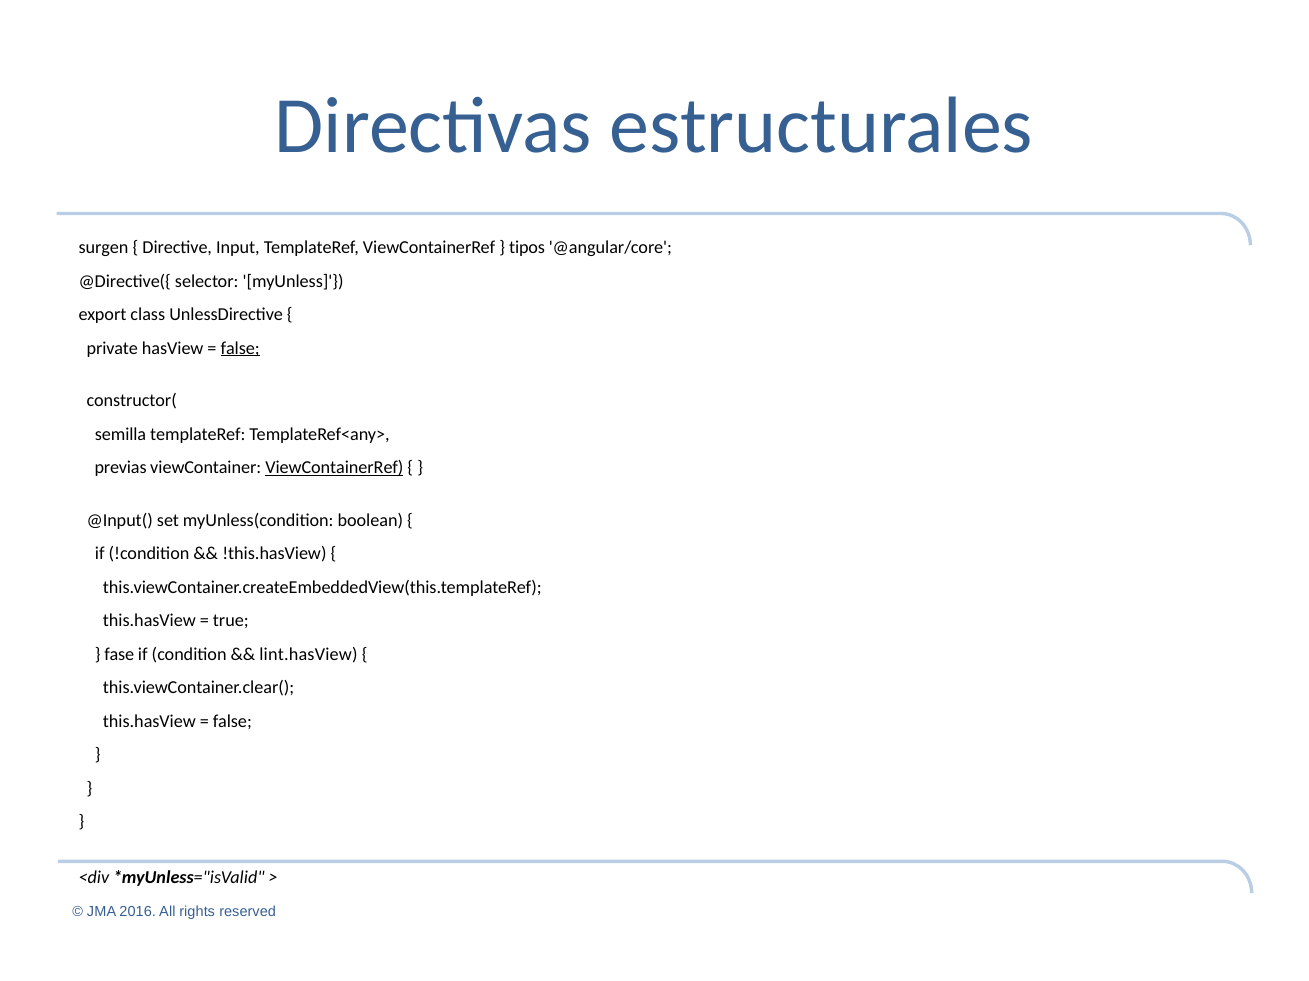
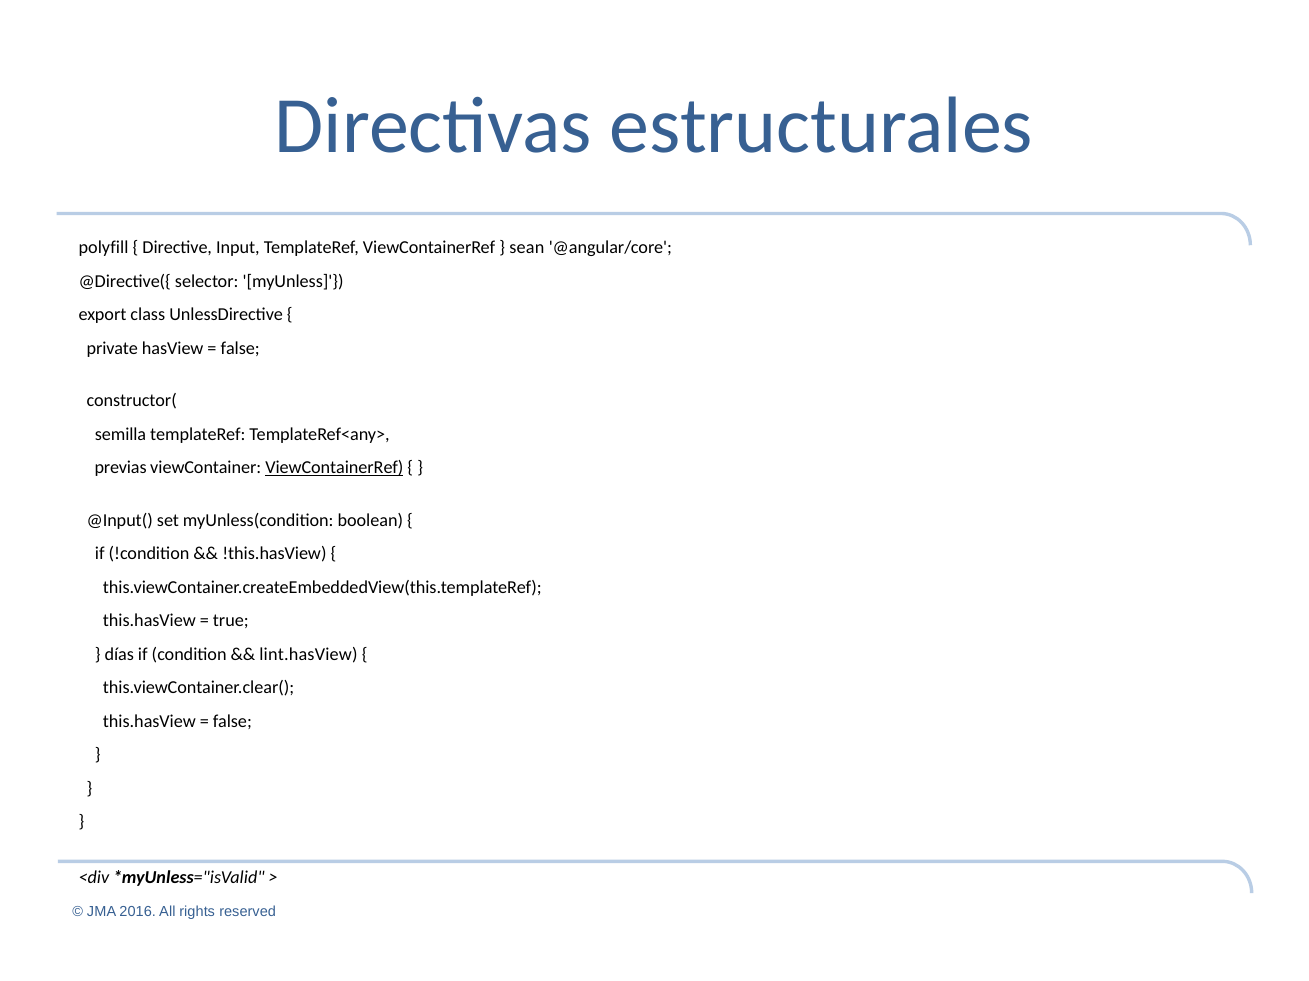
surgen: surgen -> polyfill
tipos: tipos -> sean
false at (240, 348) underline: present -> none
fase: fase -> días
